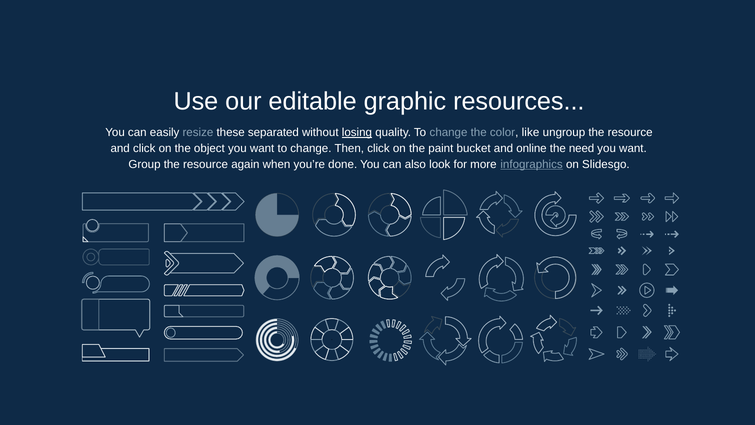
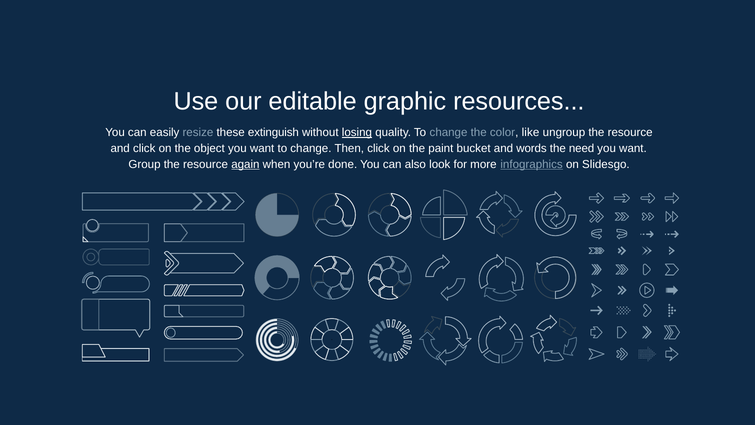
separated: separated -> extinguish
online: online -> words
again underline: none -> present
